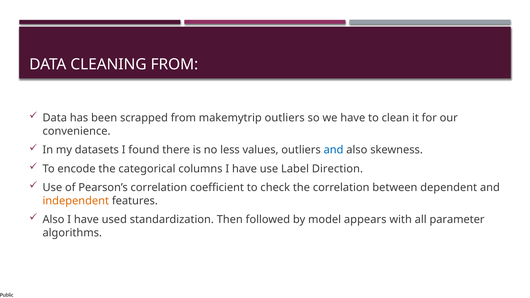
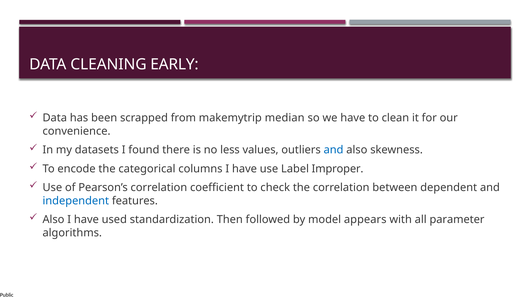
CLEANING FROM: FROM -> EARLY
makemytrip outliers: outliers -> median
Direction: Direction -> Improper
independent colour: orange -> blue
